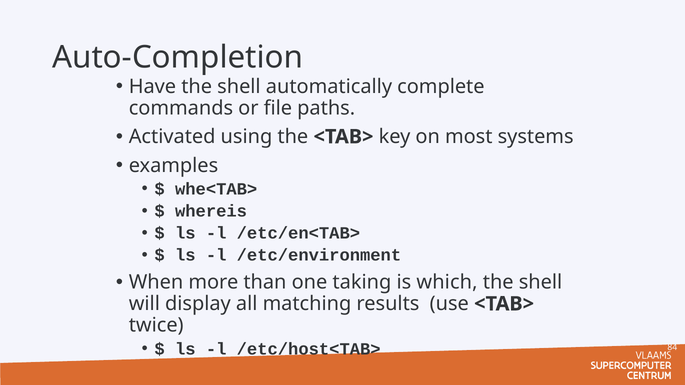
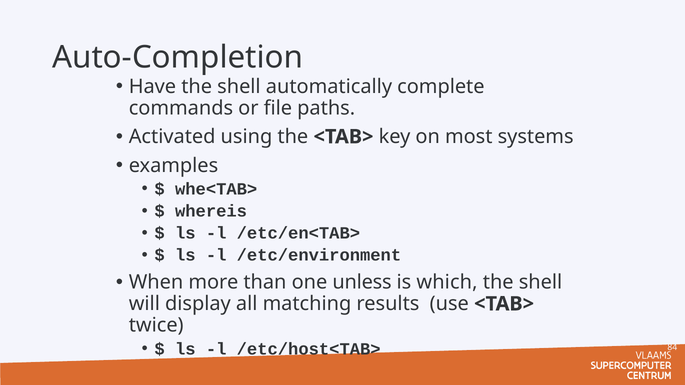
taking: taking -> unless
